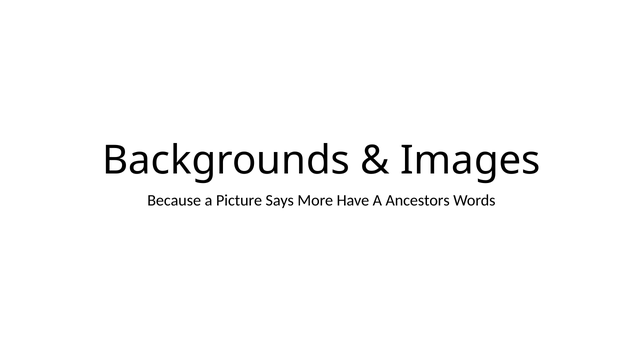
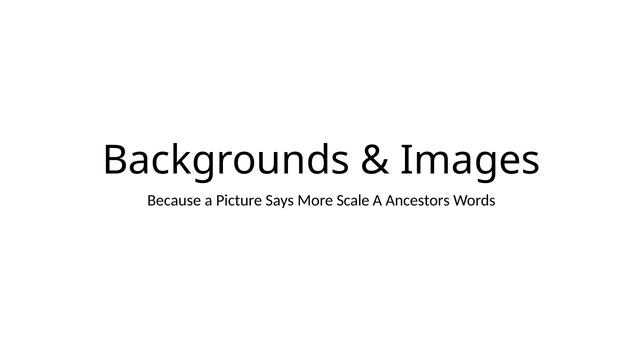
Have: Have -> Scale
